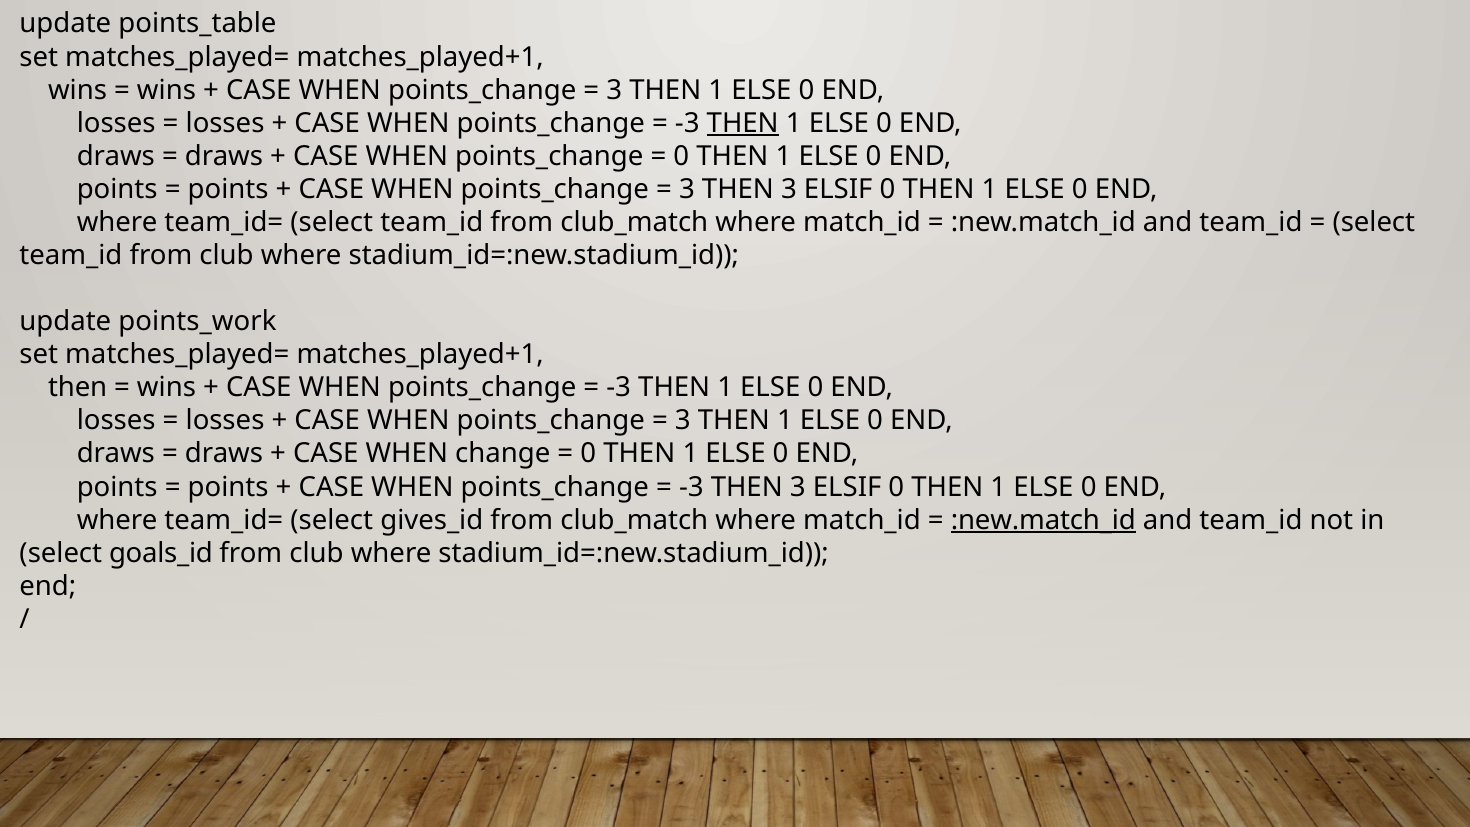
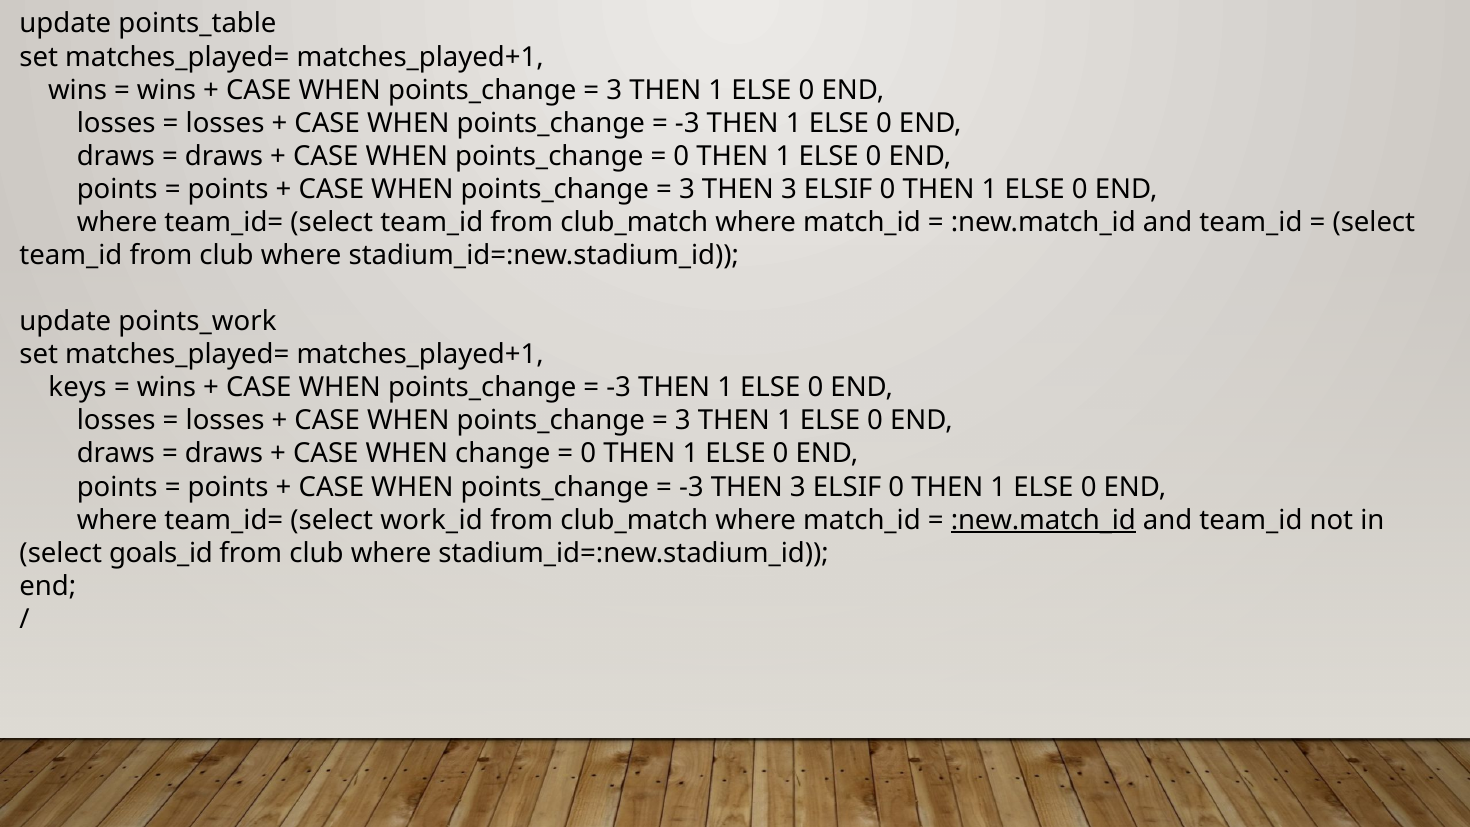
THEN at (743, 123) underline: present -> none
then at (78, 388): then -> keys
gives_id: gives_id -> work_id
